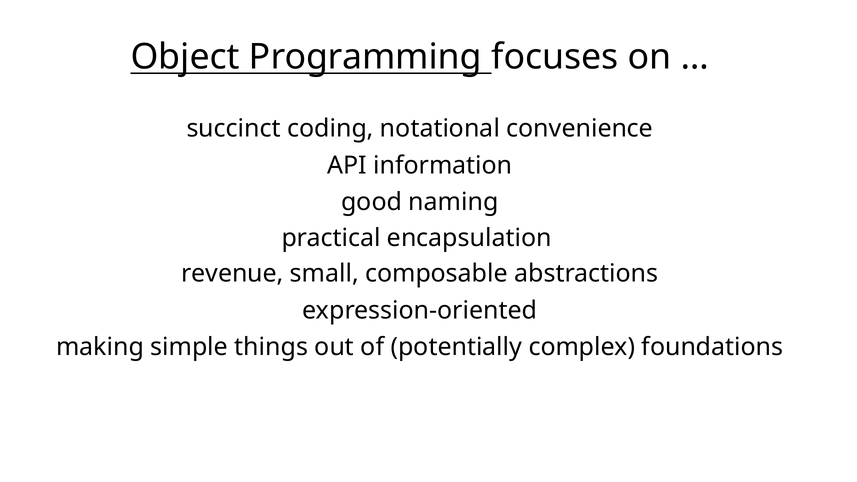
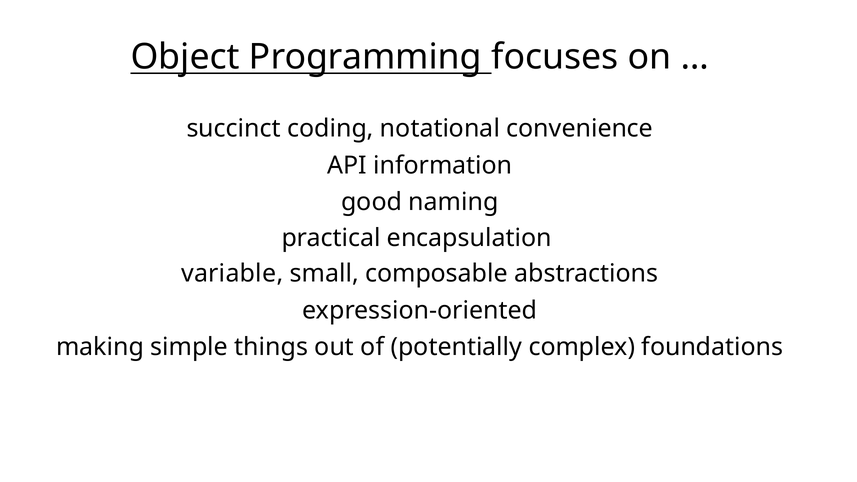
revenue: revenue -> variable
